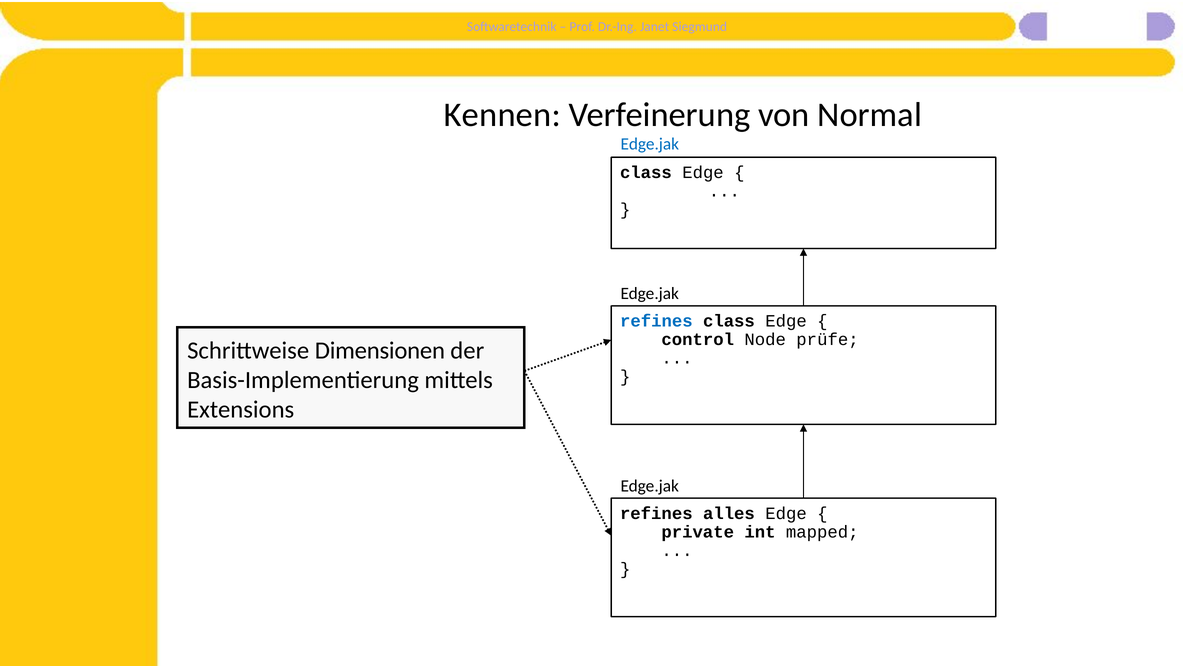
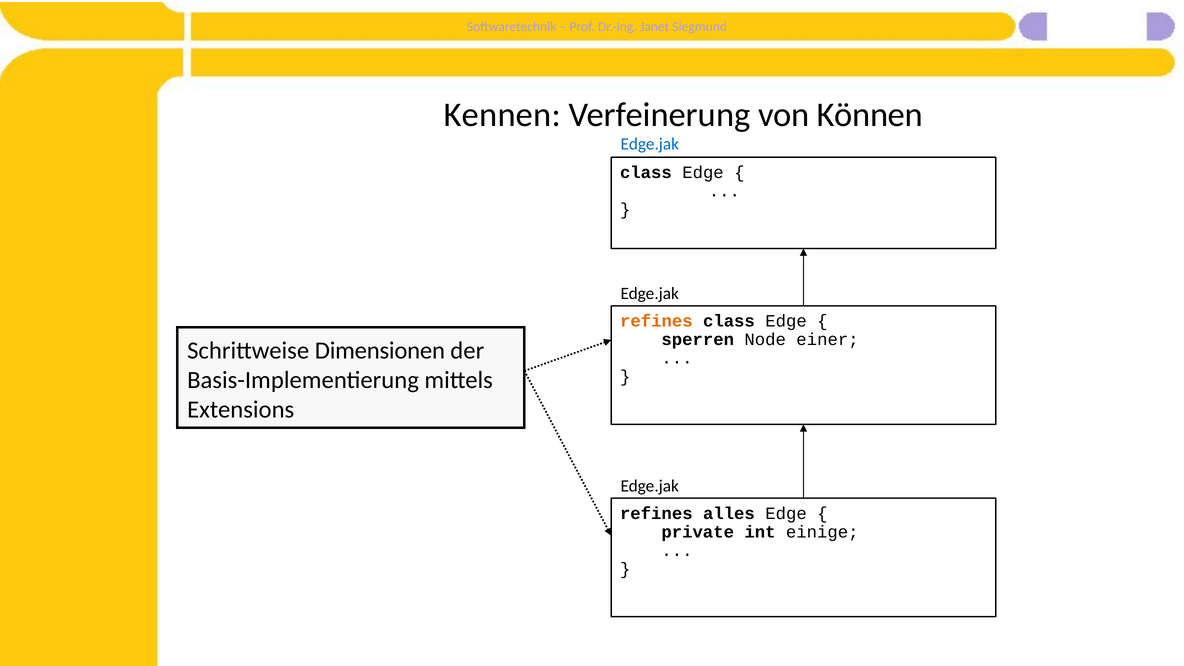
Normal: Normal -> Können
refines at (656, 321) colour: blue -> orange
control: control -> sperren
prüfe: prüfe -> einer
mapped: mapped -> einige
